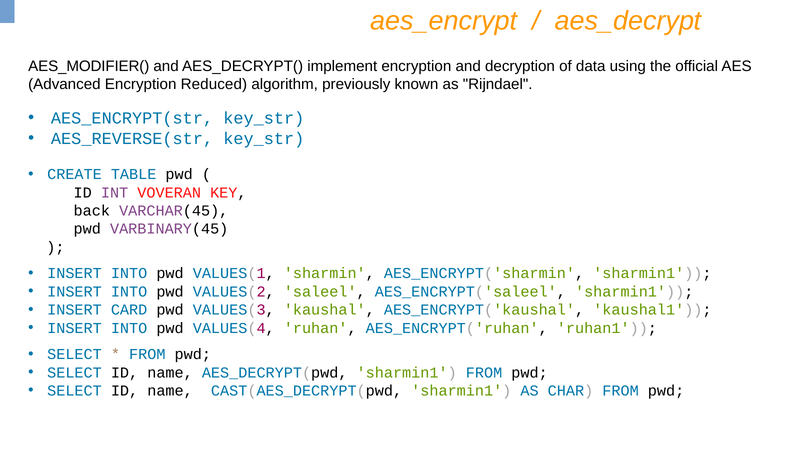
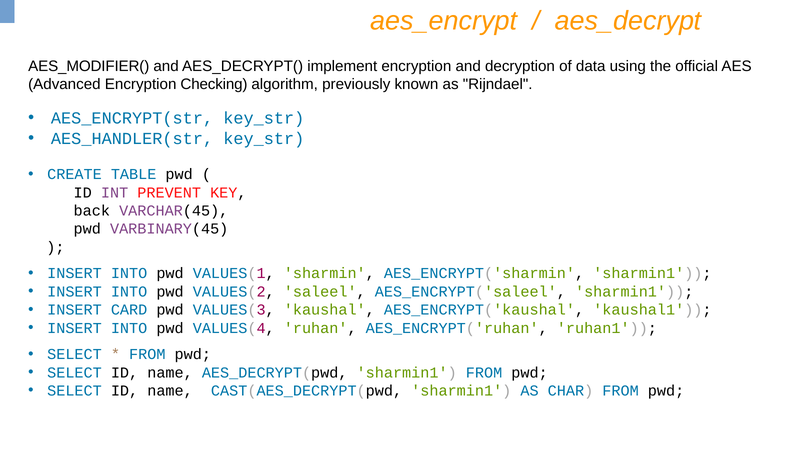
Reduced: Reduced -> Checking
AES_REVERSE(str: AES_REVERSE(str -> AES_HANDLER(str
VOVERAN: VOVERAN -> PREVENT
